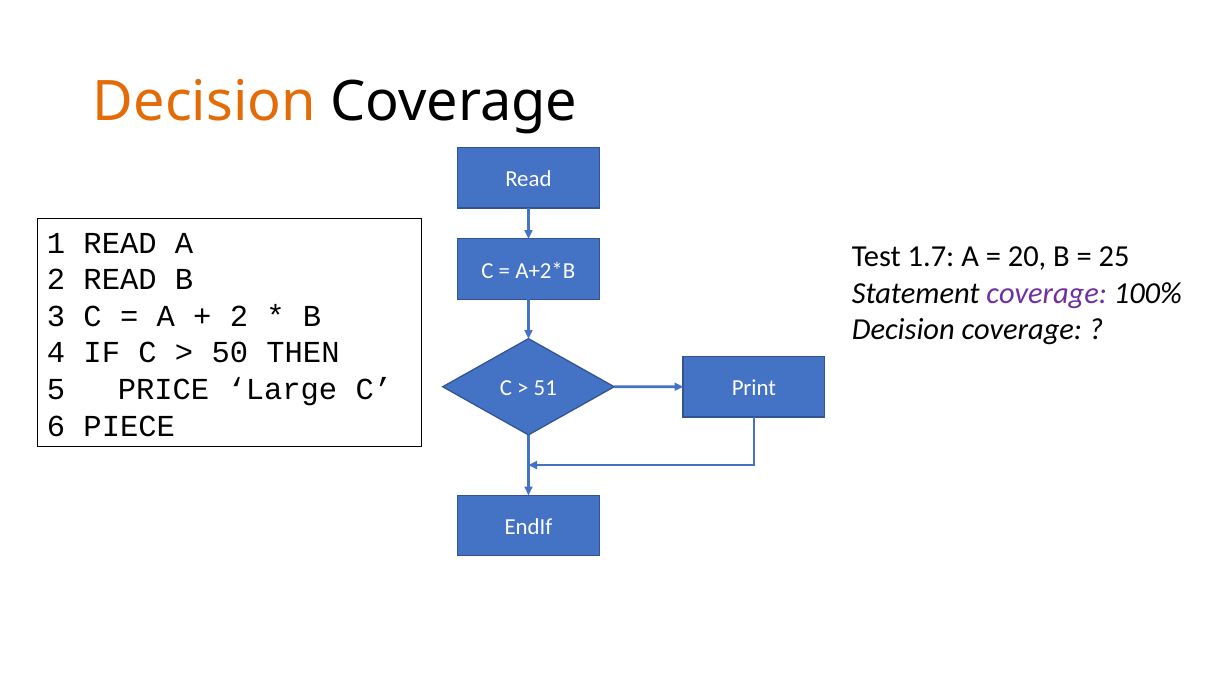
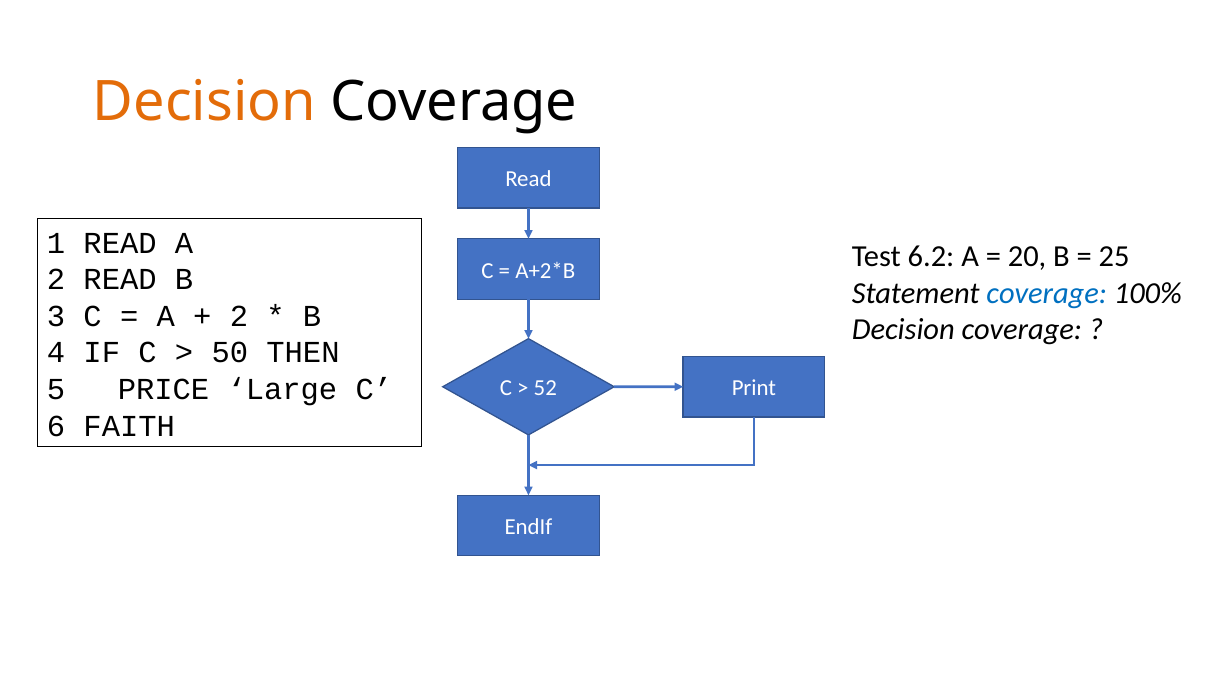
1.7: 1.7 -> 6.2
coverage at (1047, 293) colour: purple -> blue
51: 51 -> 52
PIECE: PIECE -> FAITH
